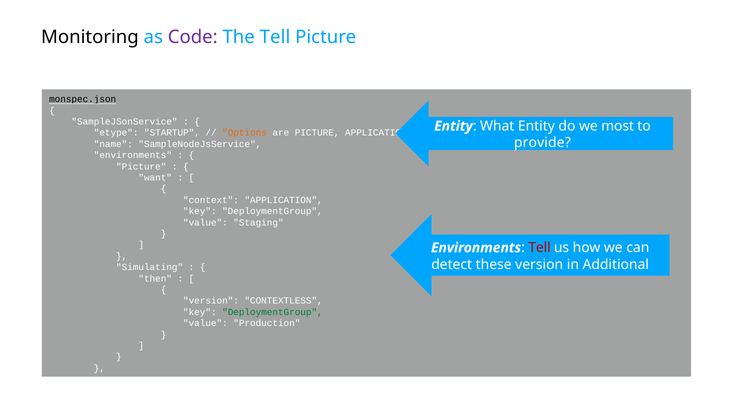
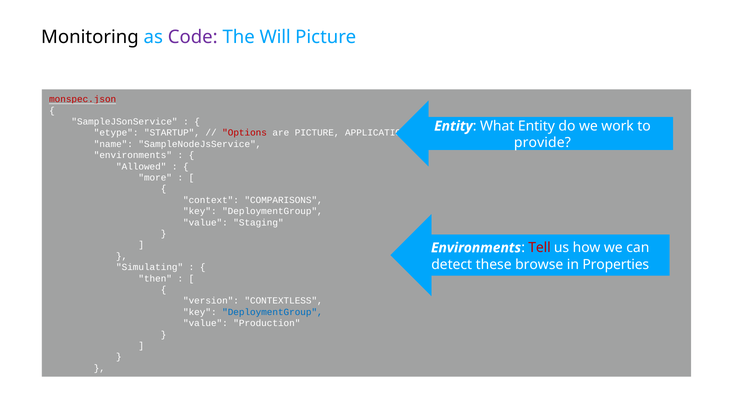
The Tell: Tell -> Will
monspec.json colour: black -> red
most: most -> work
Options colour: orange -> red
Picture at (141, 166): Picture -> Allowed
want: want -> more
context APPLICATION: APPLICATION -> COMPARISONS
these version: version -> browse
Additional: Additional -> Properties
DeploymentGroup at (272, 312) colour: green -> blue
